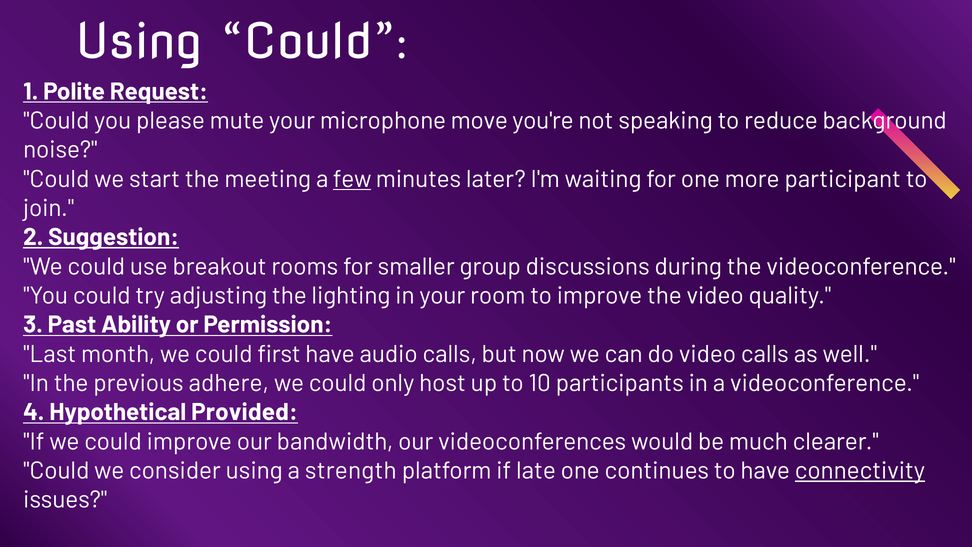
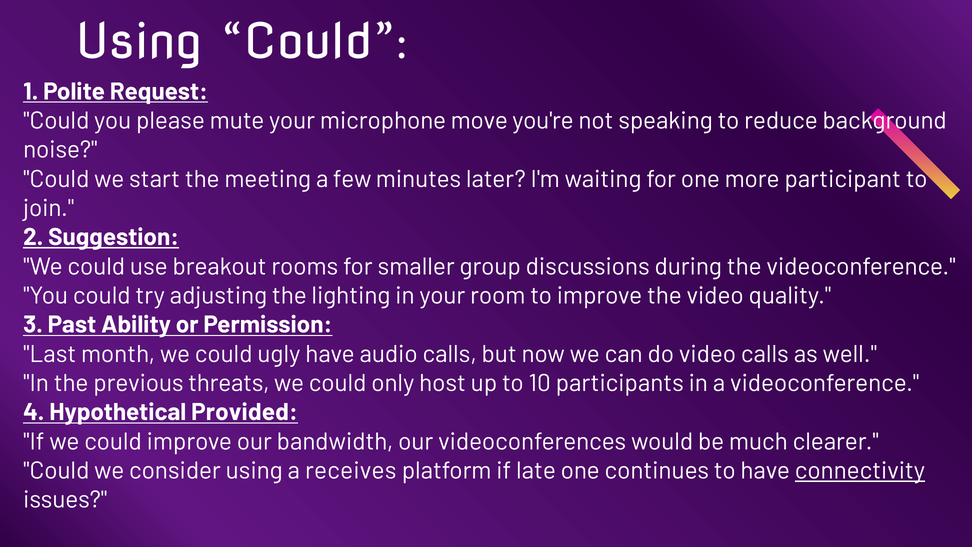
few underline: present -> none
first: first -> ugly
adhere: adhere -> threats
strength: strength -> receives
